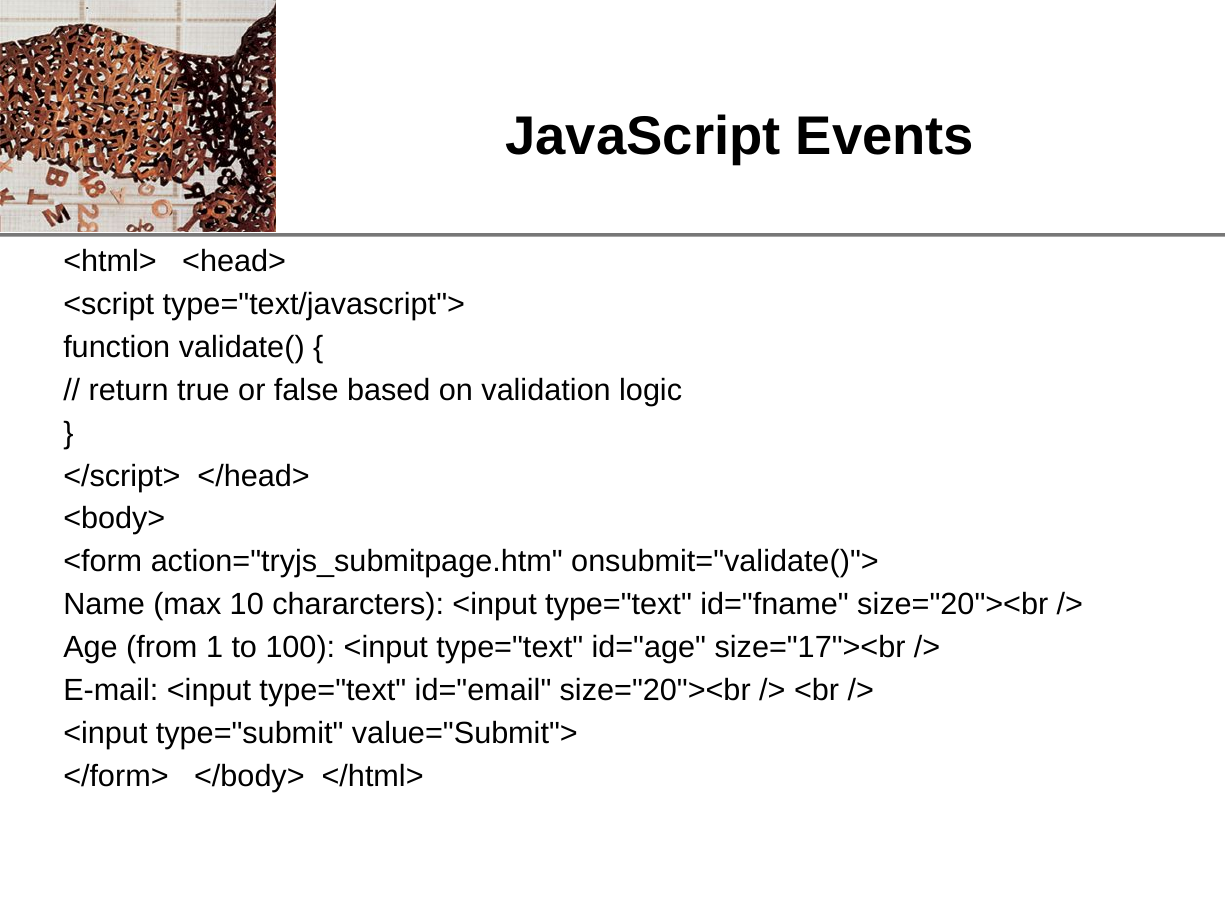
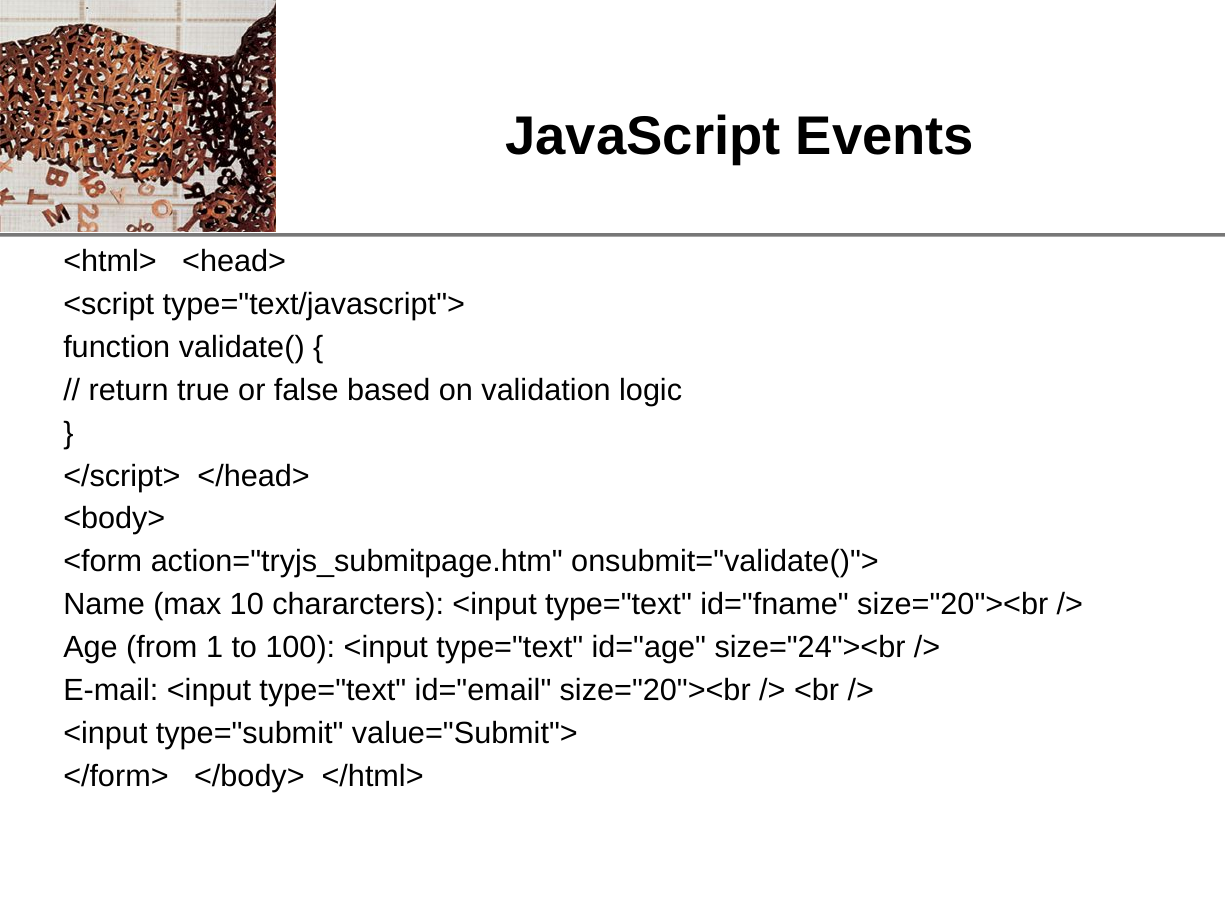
size="17"><br: size="17"><br -> size="24"><br
